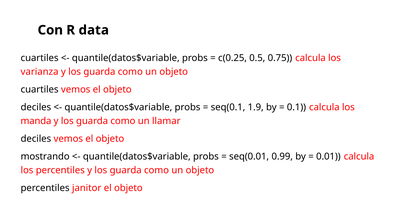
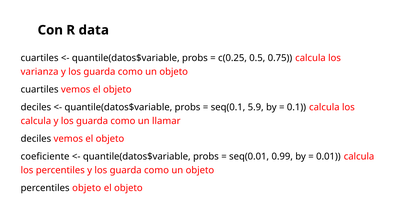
1.9: 1.9 -> 5.9
manda at (36, 121): manda -> calcula
mostrando: mostrando -> coeficiente
percentiles janitor: janitor -> objeto
